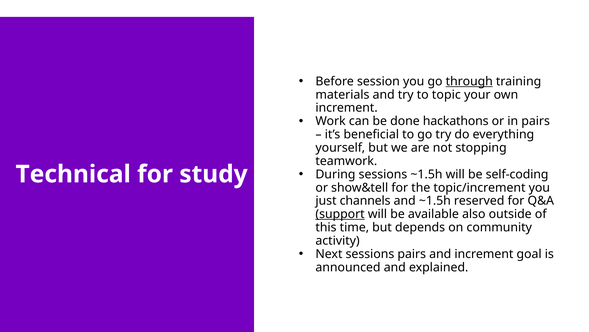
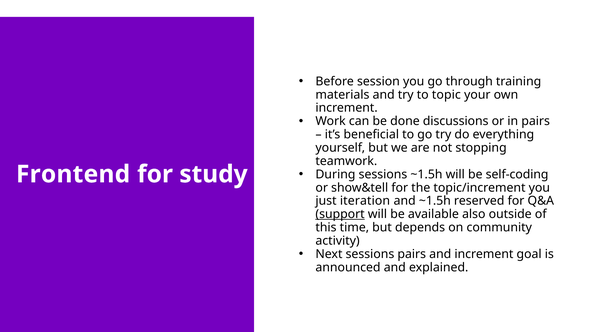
through underline: present -> none
hackathons: hackathons -> discussions
Technical: Technical -> Frontend
channels: channels -> iteration
